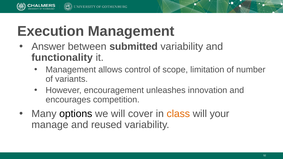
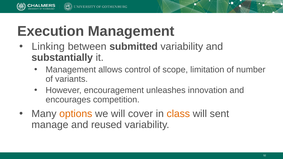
Answer: Answer -> Linking
functionality: functionality -> substantially
options colour: black -> orange
your: your -> sent
